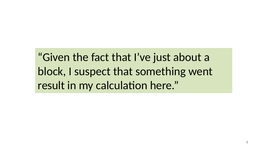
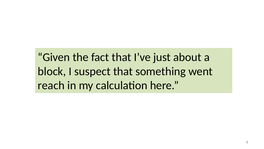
result: result -> reach
